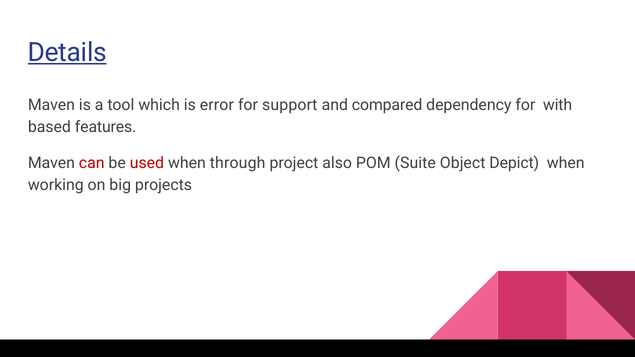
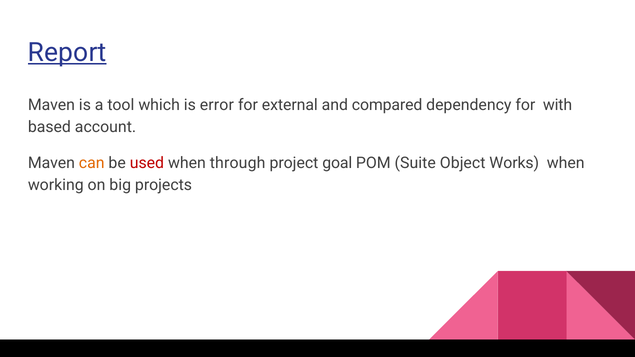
Details: Details -> Report
support: support -> external
features: features -> account
can colour: red -> orange
also: also -> goal
Depict: Depict -> Works
